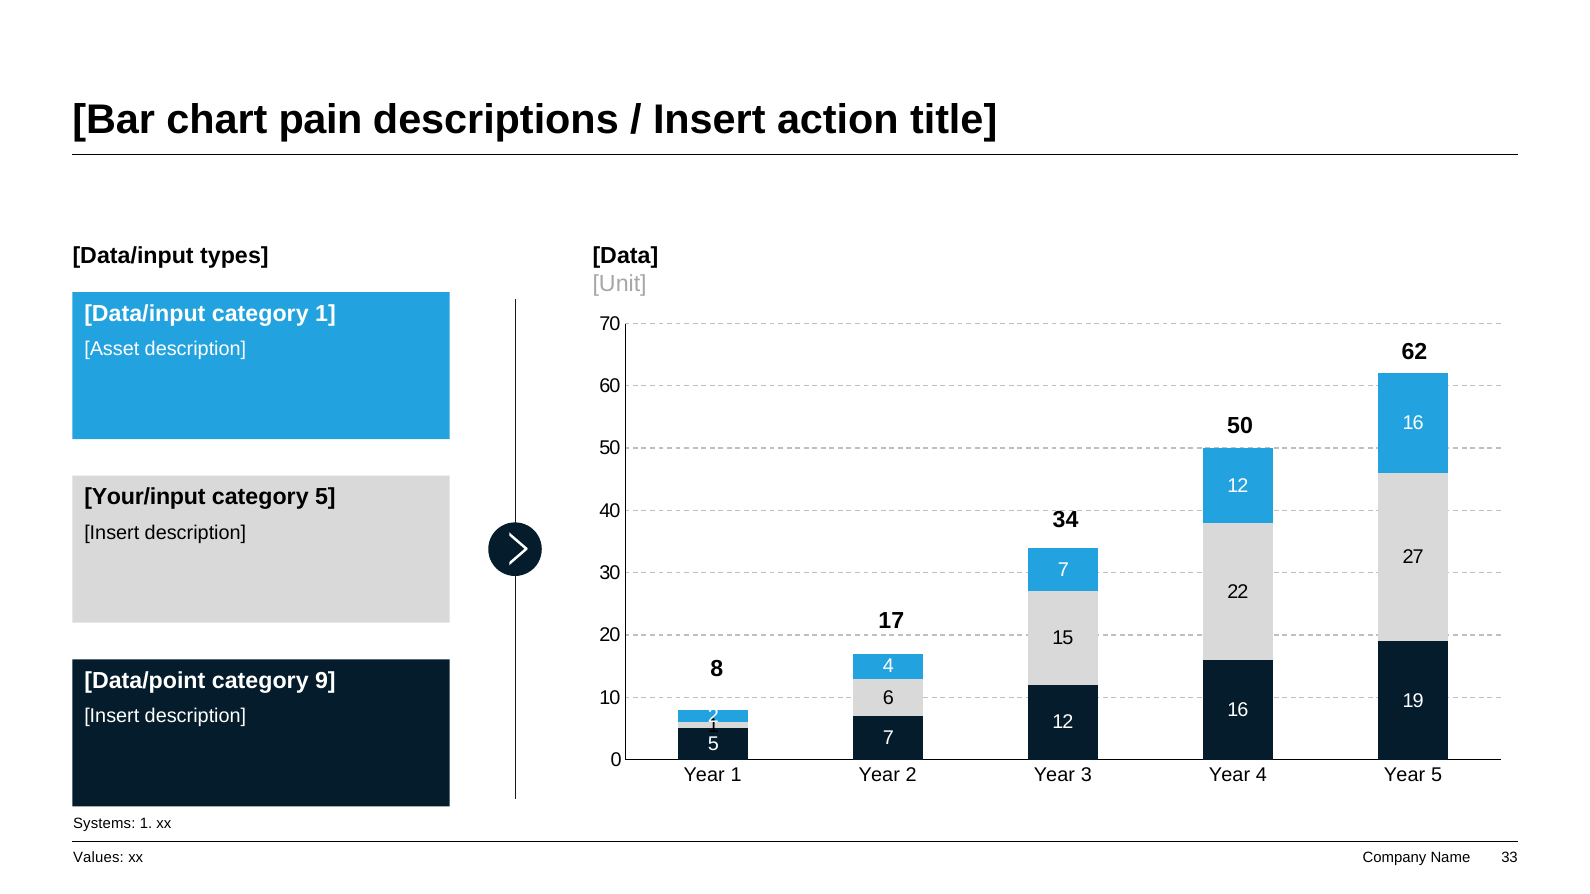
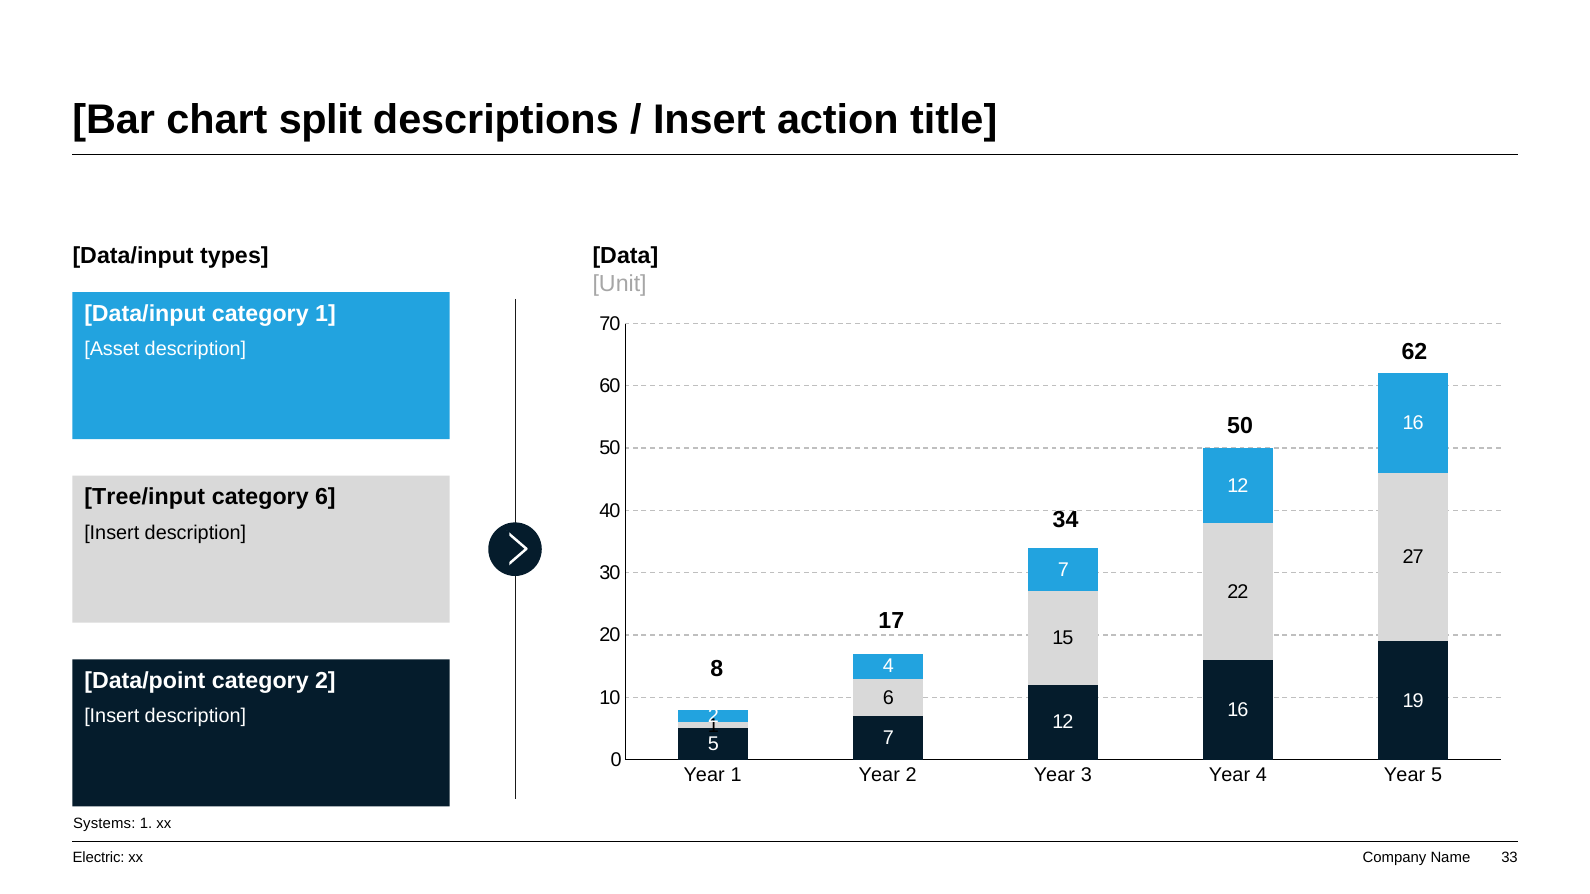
pain: pain -> split
Your/input: Your/input -> Tree/input
category 5: 5 -> 6
category 9: 9 -> 2
Values: Values -> Electric
